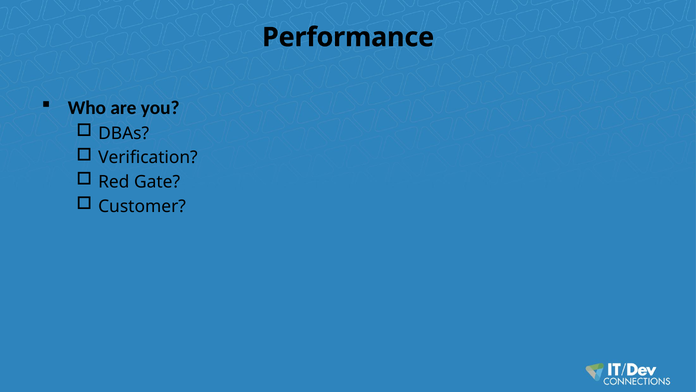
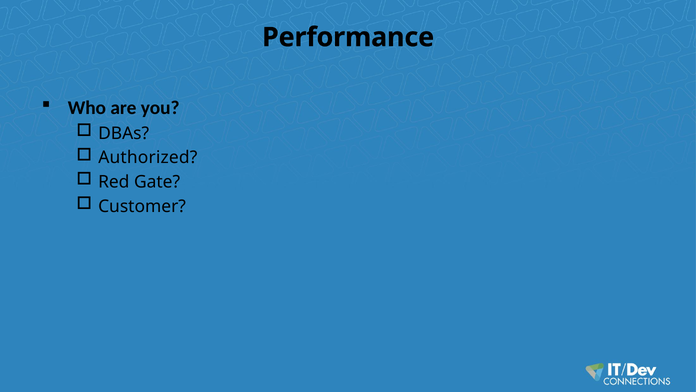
Verification: Verification -> Authorized
